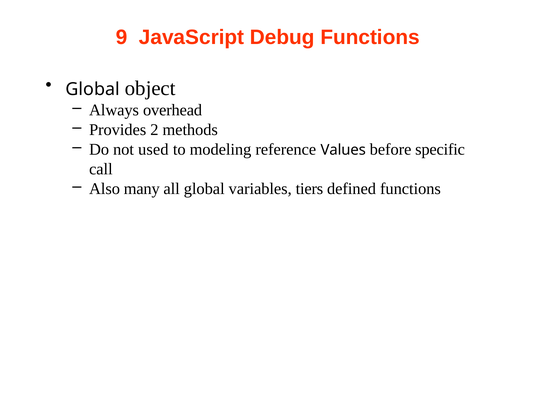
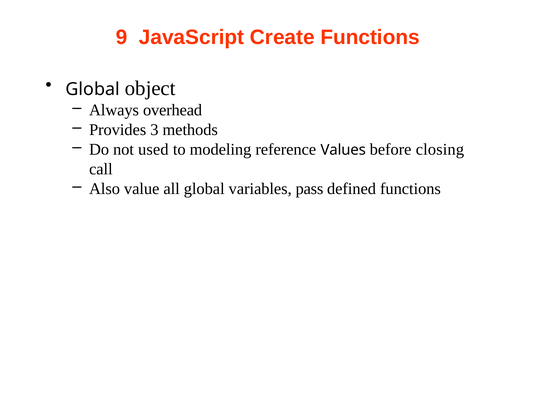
Debug: Debug -> Create
2: 2 -> 3
specific: specific -> closing
many: many -> value
tiers: tiers -> pass
